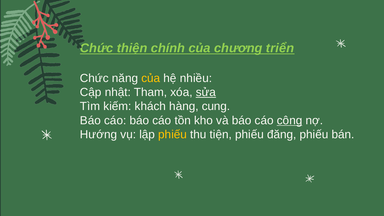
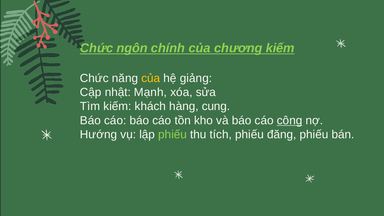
thiện: thiện -> ngôn
chương triển: triển -> kiếm
nhiều: nhiều -> giảng
Tham: Tham -> Mạnh
sửa underline: present -> none
phiếu at (173, 135) colour: yellow -> light green
tiện: tiện -> tích
